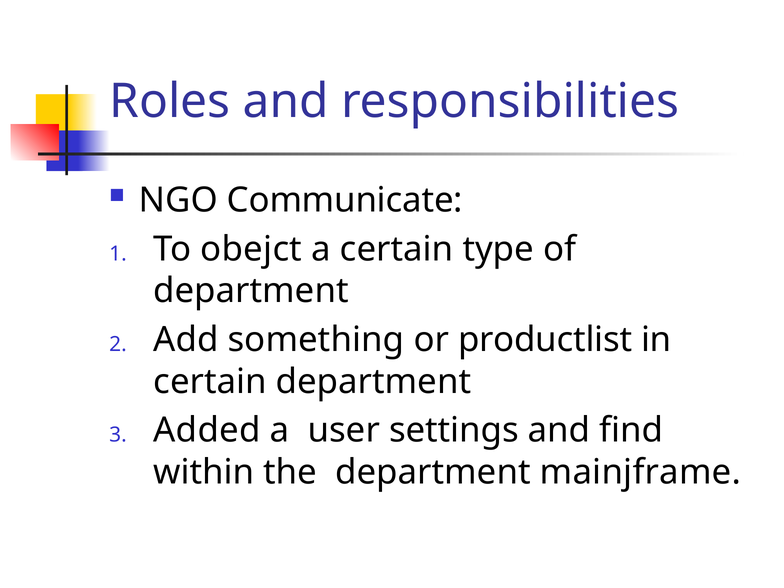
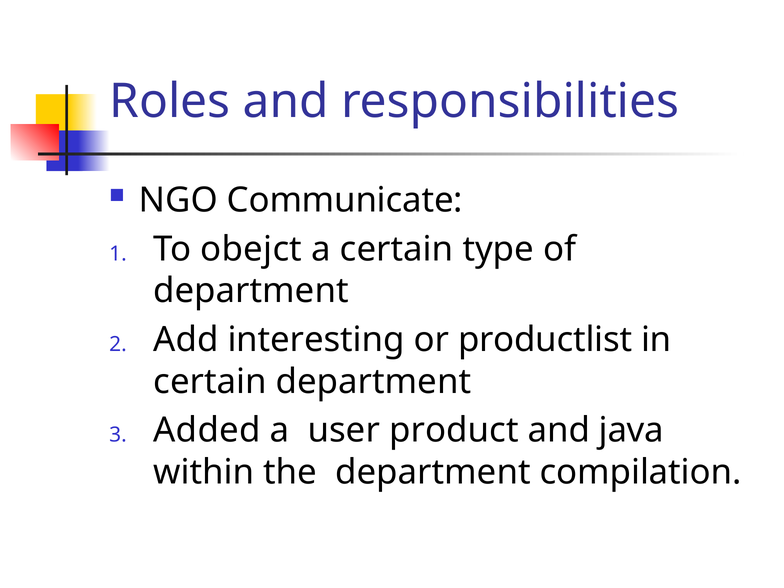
something: something -> interesting
settings: settings -> product
find: find -> java
mainjframe: mainjframe -> compilation
